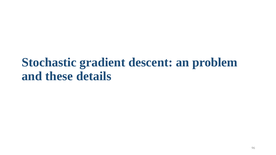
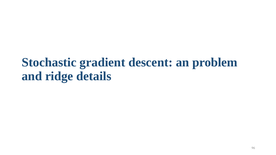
these: these -> ridge
